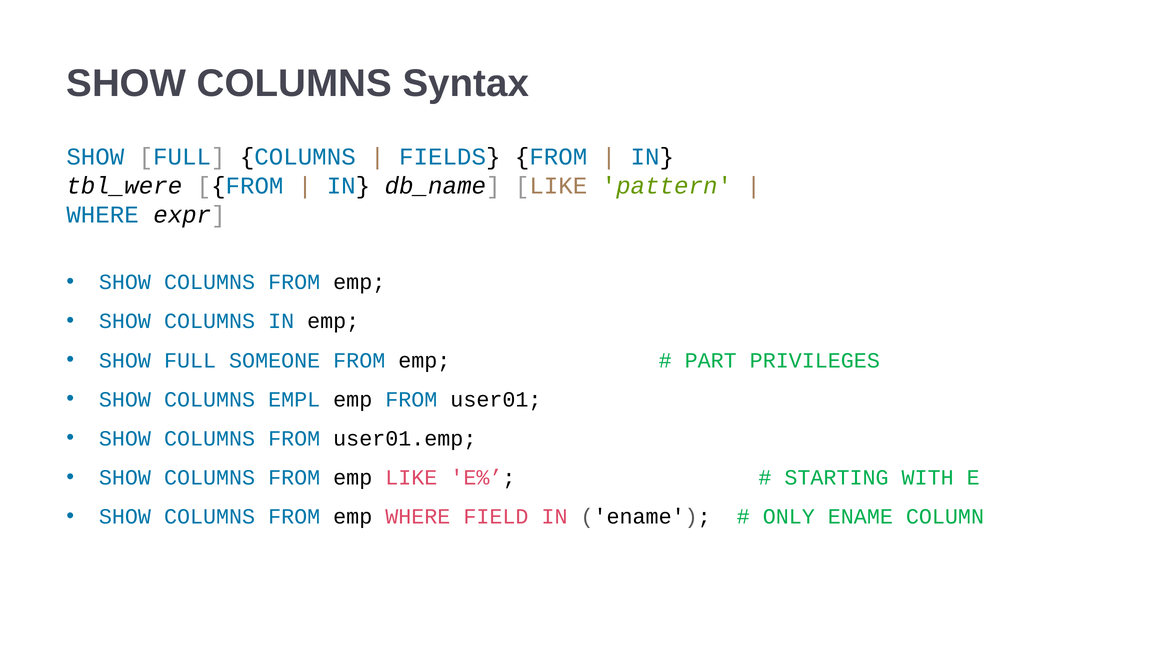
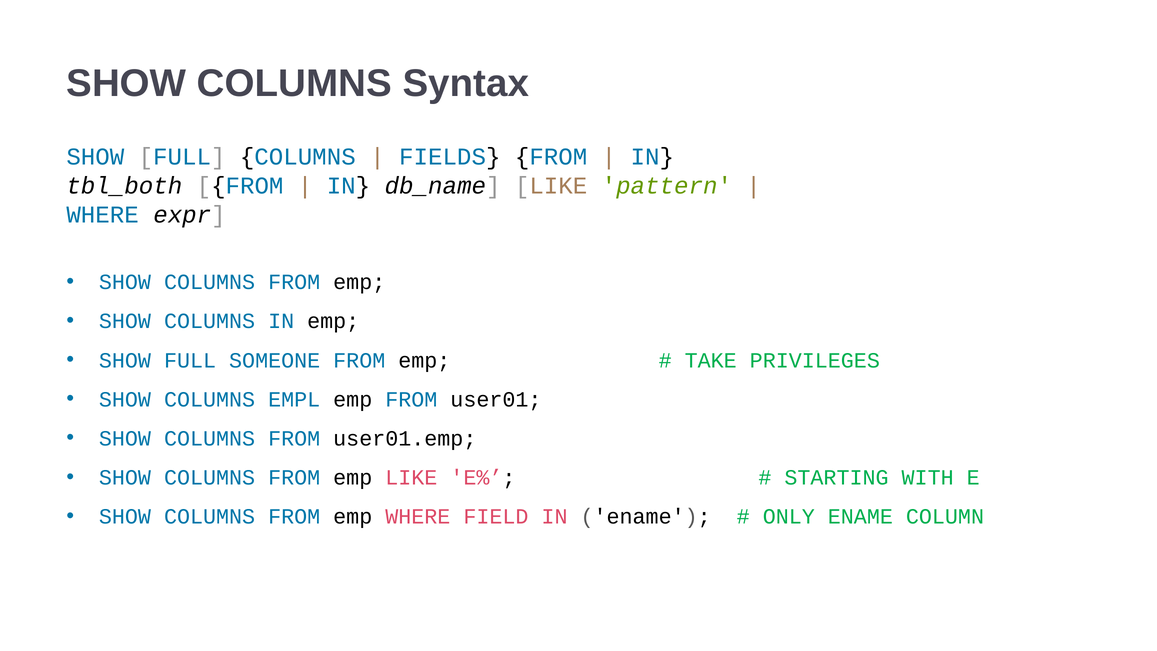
tbl_were: tbl_were -> tbl_both
PART: PART -> TAKE
